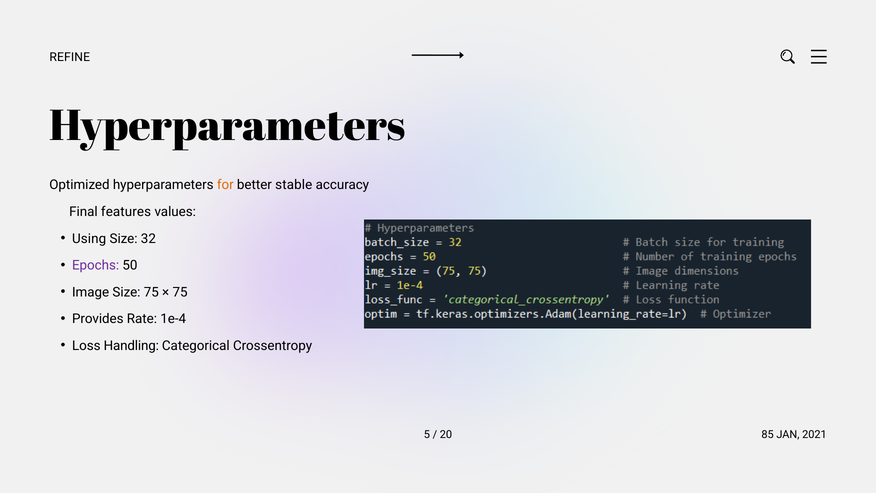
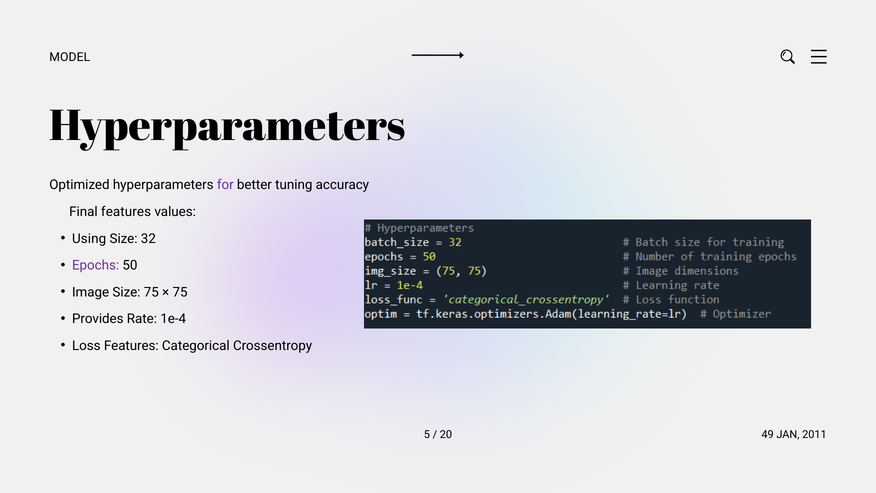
REFINE: REFINE -> MODEL
for colour: orange -> purple
stable: stable -> tuning
Loss Handling: Handling -> Features
85: 85 -> 49
2021: 2021 -> 2011
